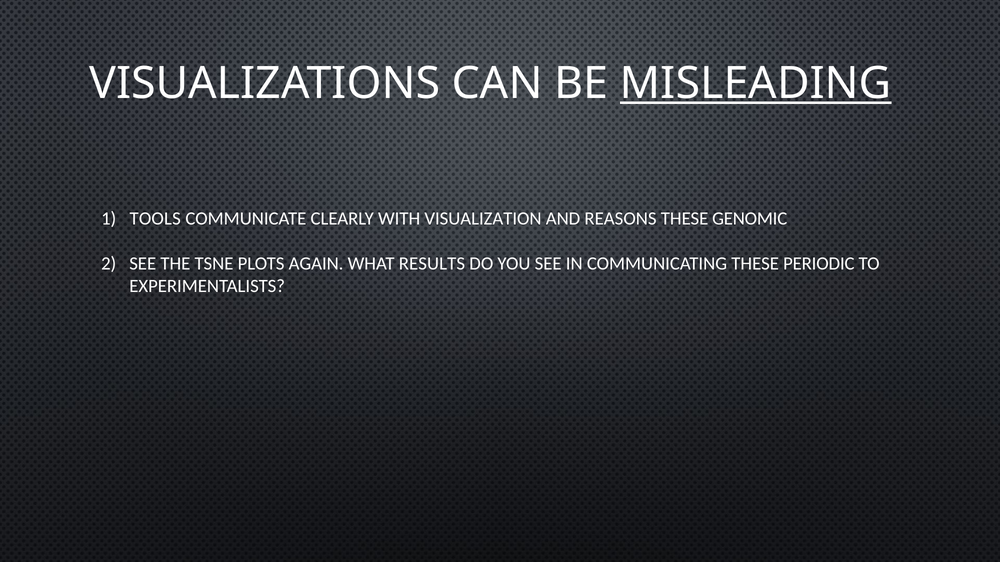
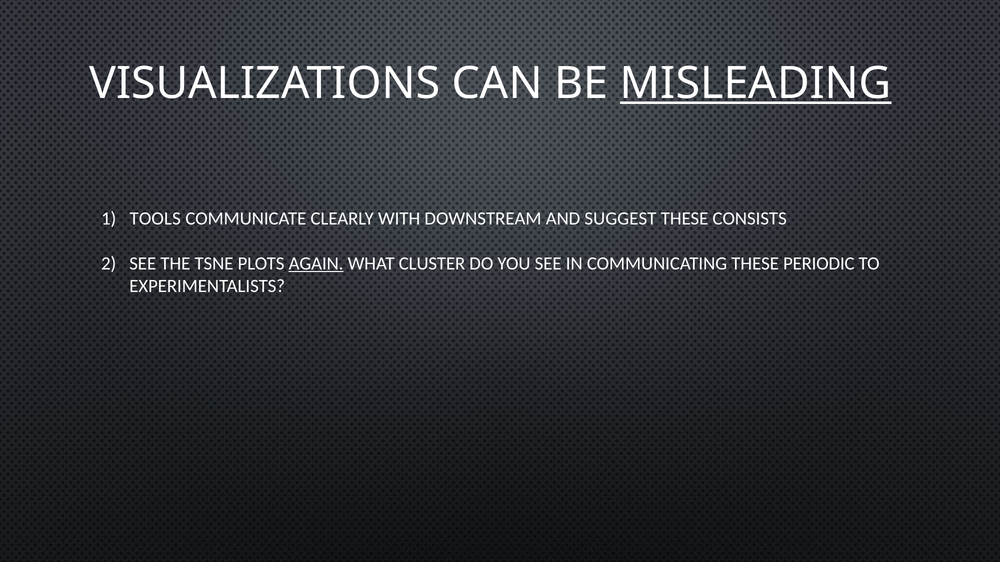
VISUALIZATION: VISUALIZATION -> DOWNSTREAM
REASONS: REASONS -> SUGGEST
GENOMIC: GENOMIC -> CONSISTS
AGAIN underline: none -> present
RESULTS: RESULTS -> CLUSTER
